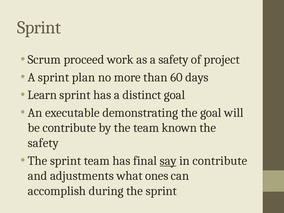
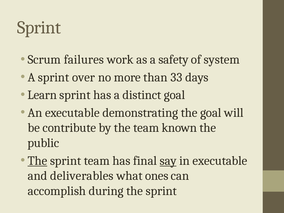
proceed: proceed -> failures
project: project -> system
plan: plan -> over
60: 60 -> 33
safety at (43, 143): safety -> public
The at (37, 161) underline: none -> present
in contribute: contribute -> executable
adjustments: adjustments -> deliverables
